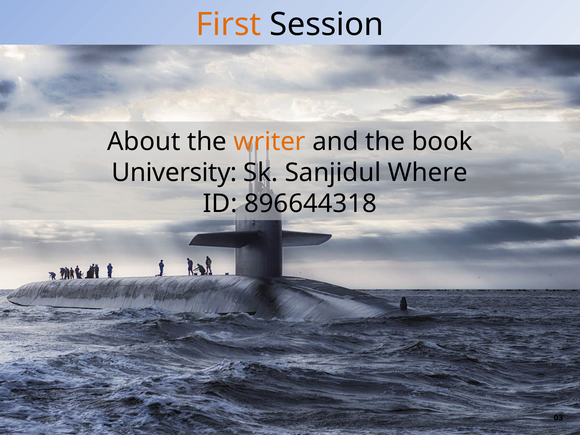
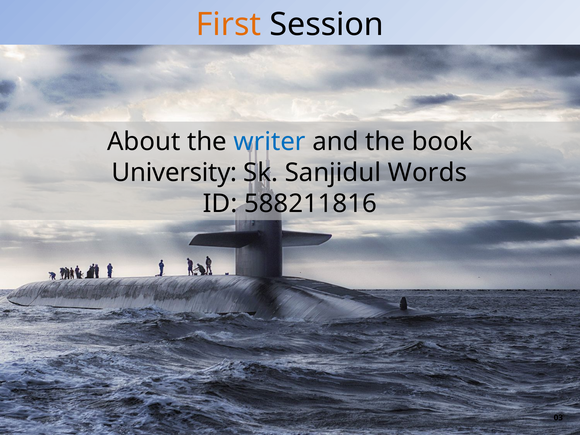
writer colour: orange -> blue
Where: Where -> Words
896644318: 896644318 -> 588211816
